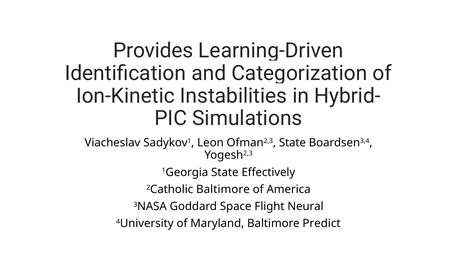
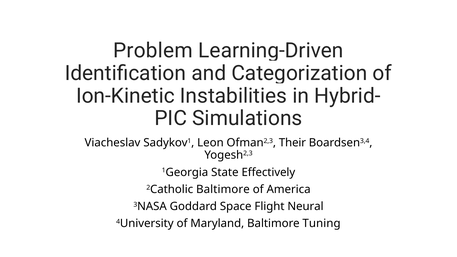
Provides: Provides -> Problem
Ofman2,3 State: State -> Their
Predict: Predict -> Tuning
